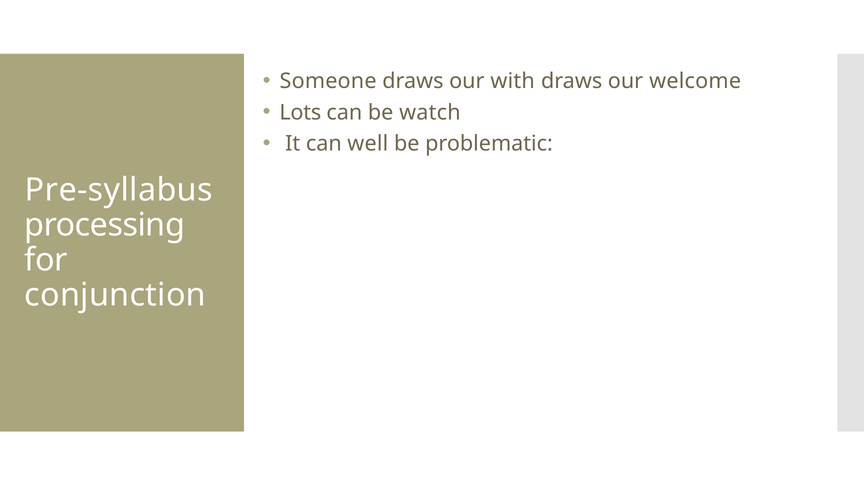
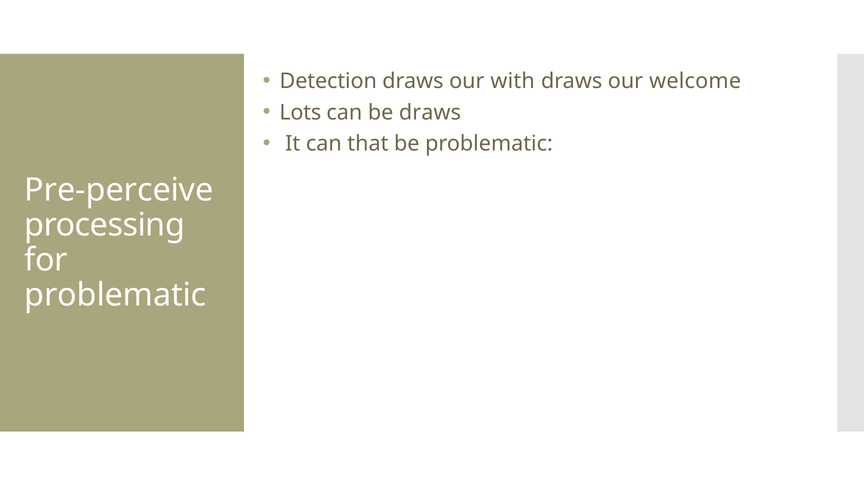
Someone: Someone -> Detection
be watch: watch -> draws
well: well -> that
Pre-syllabus: Pre-syllabus -> Pre-perceive
conjunction at (115, 295): conjunction -> problematic
